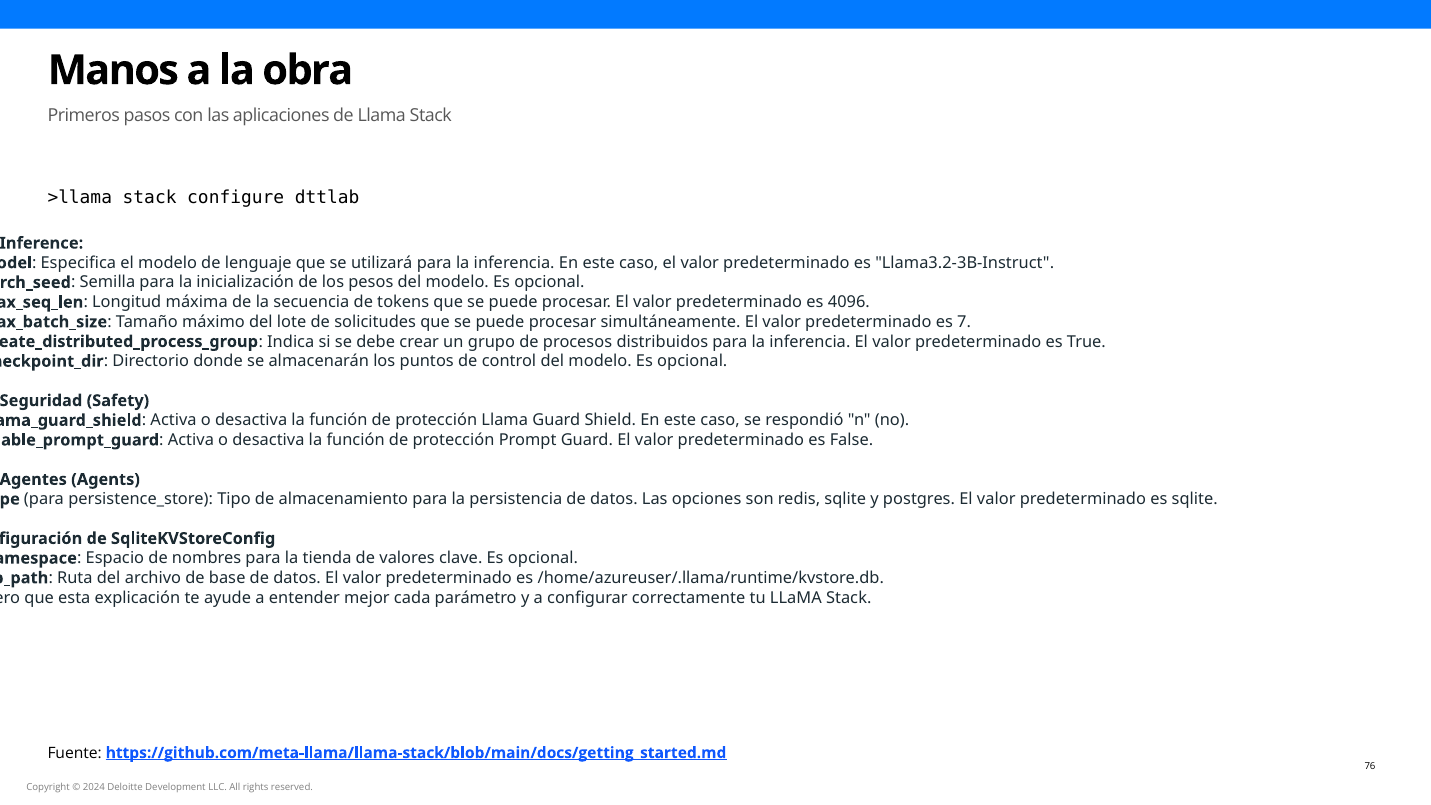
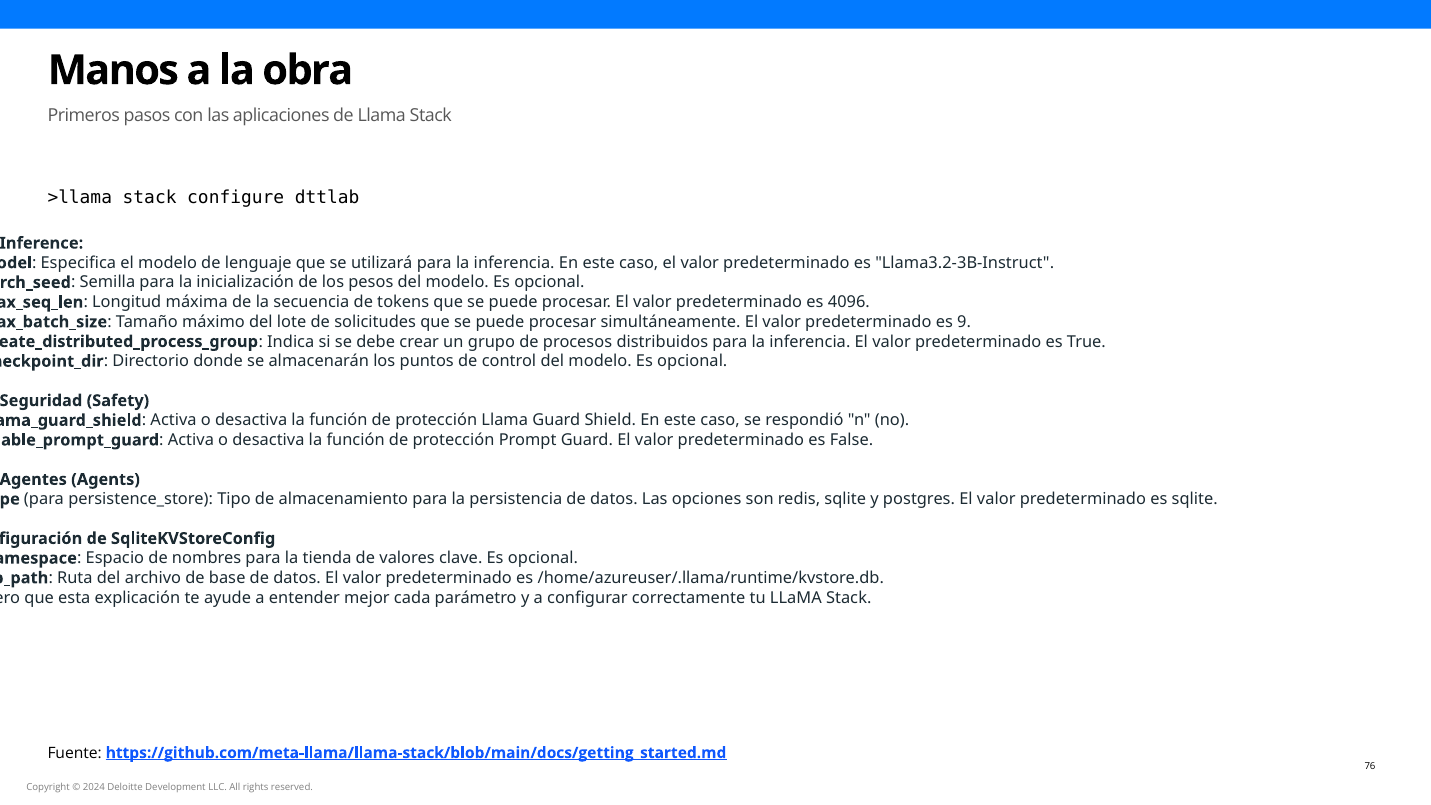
7: 7 -> 9
